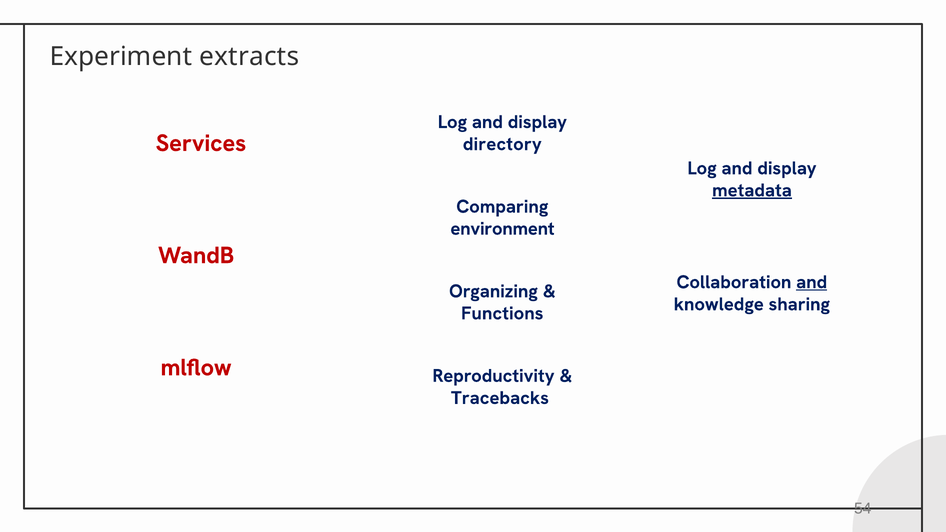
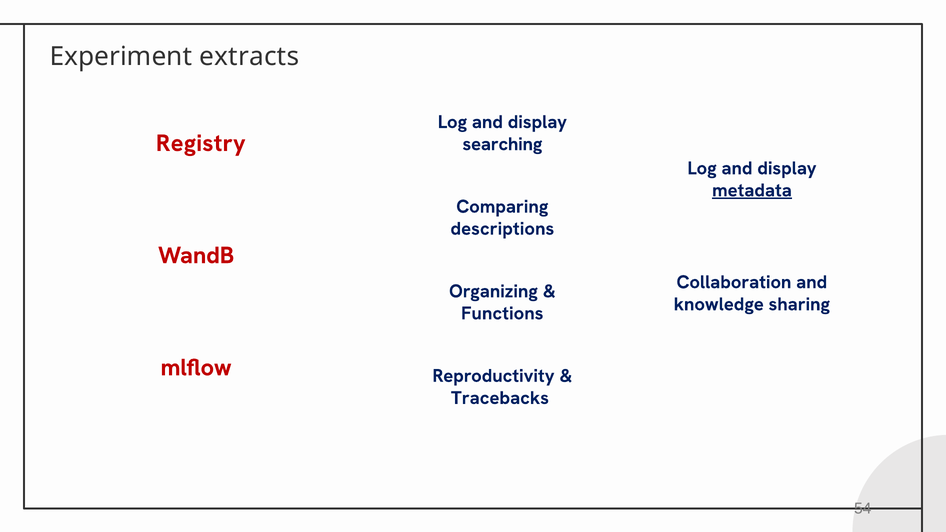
Services: Services -> Registry
directory: directory -> searching
environment: environment -> descriptions
and at (812, 282) underline: present -> none
